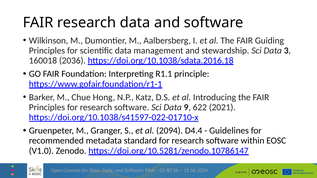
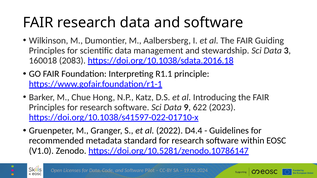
2036: 2036 -> 2083
2021: 2021 -> 2023
2094: 2094 -> 2022
